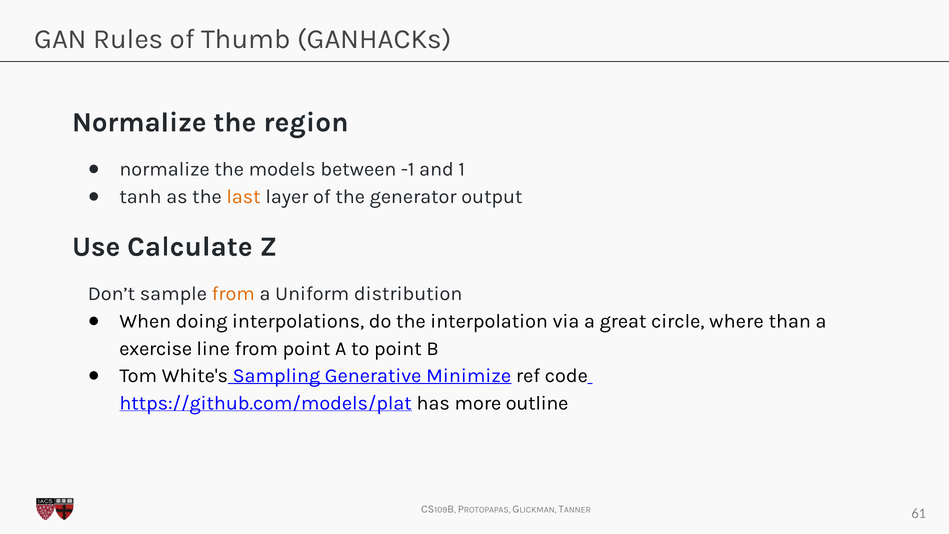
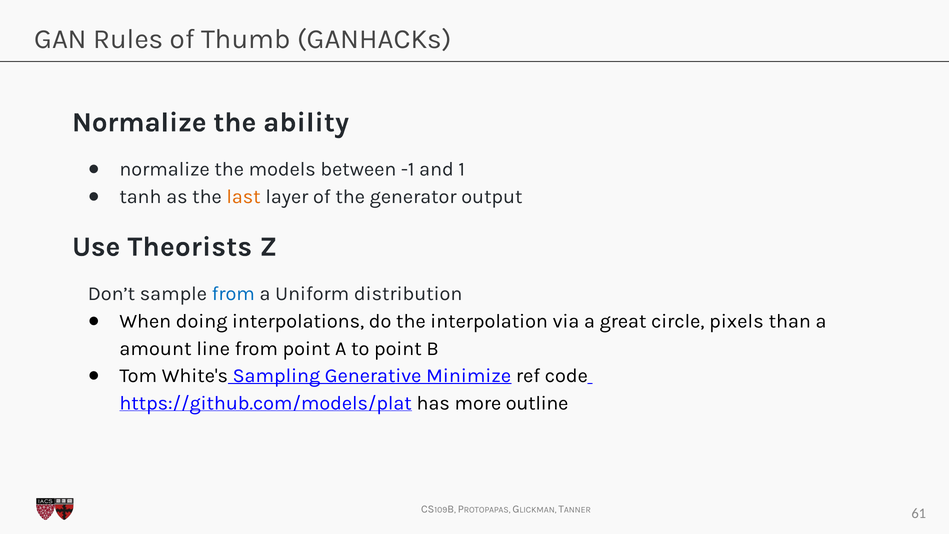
region: region -> ability
Calculate: Calculate -> Theorists
from at (233, 294) colour: orange -> blue
where: where -> pixels
exercise: exercise -> amount
